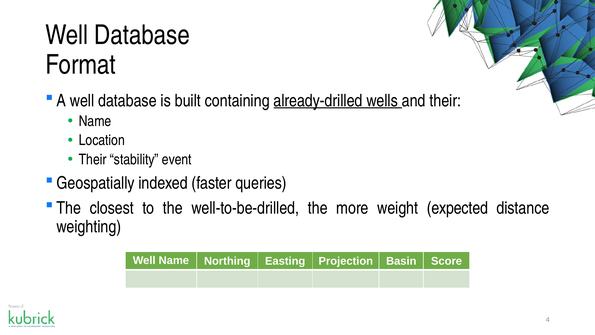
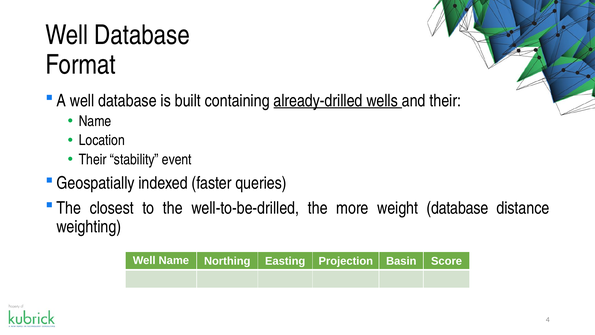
weight expected: expected -> database
